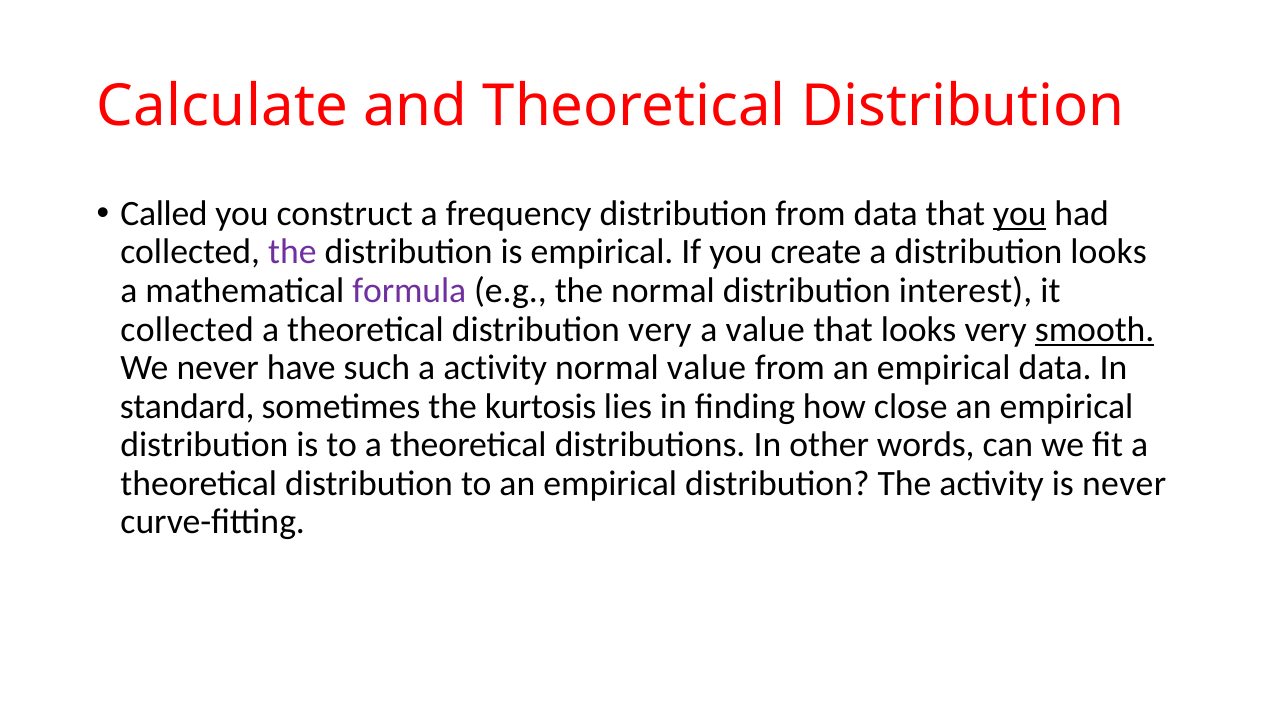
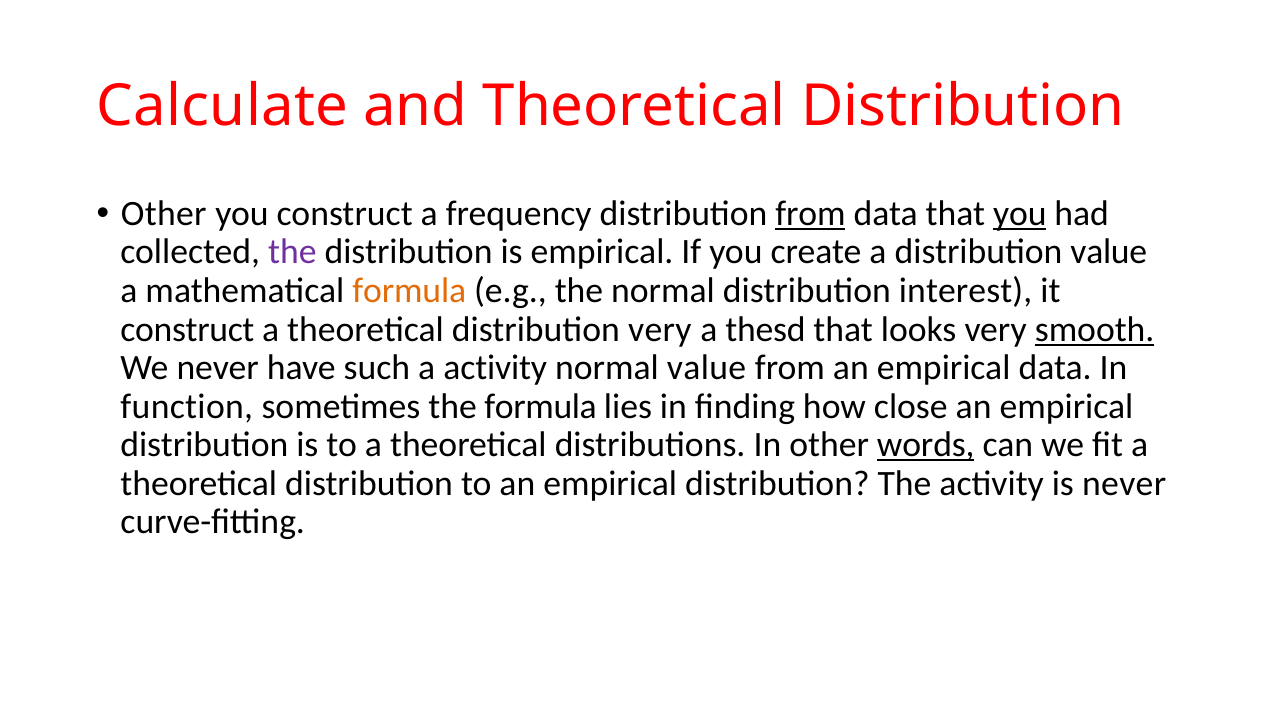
Called at (164, 214): Called -> Other
from at (811, 214) underline: none -> present
distribution looks: looks -> value
formula at (409, 291) colour: purple -> orange
collected at (187, 329): collected -> construct
a value: value -> thesd
standard: standard -> function
the kurtosis: kurtosis -> formula
words underline: none -> present
